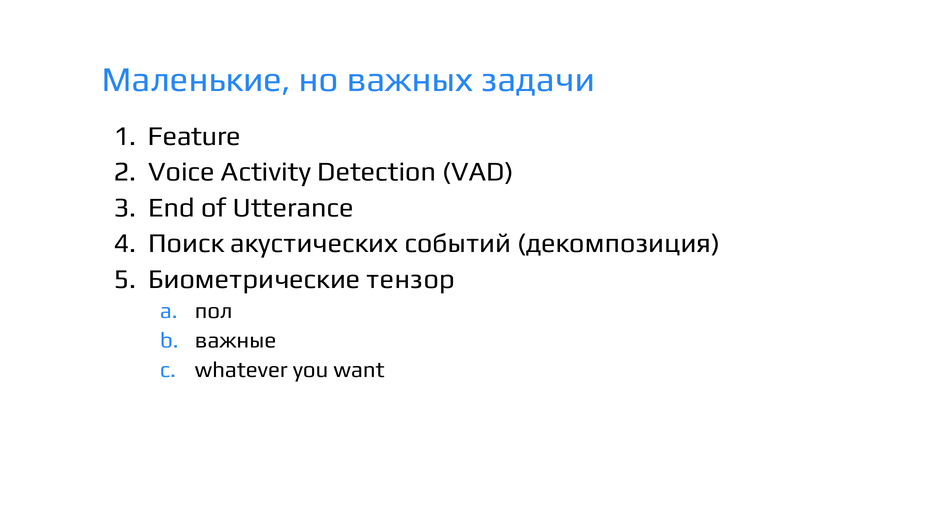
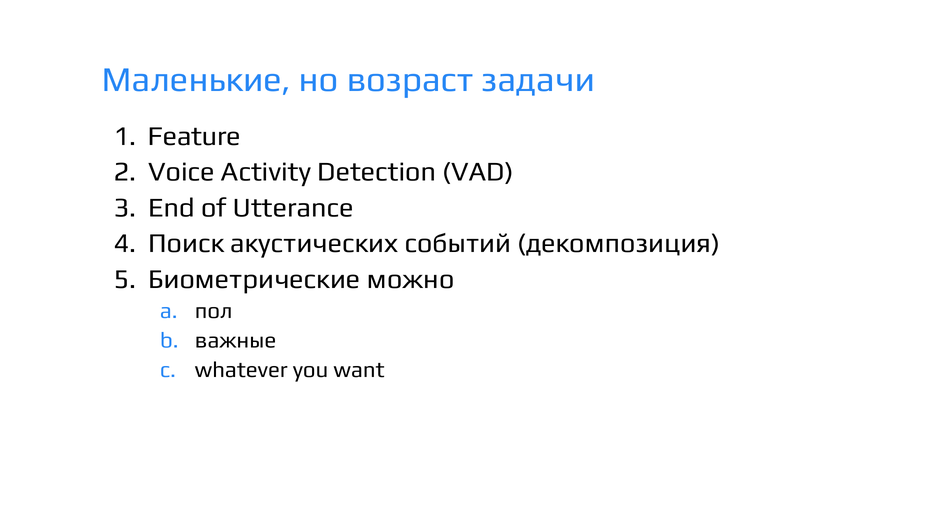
важных: важных -> возраст
тензор: тензор -> можно
